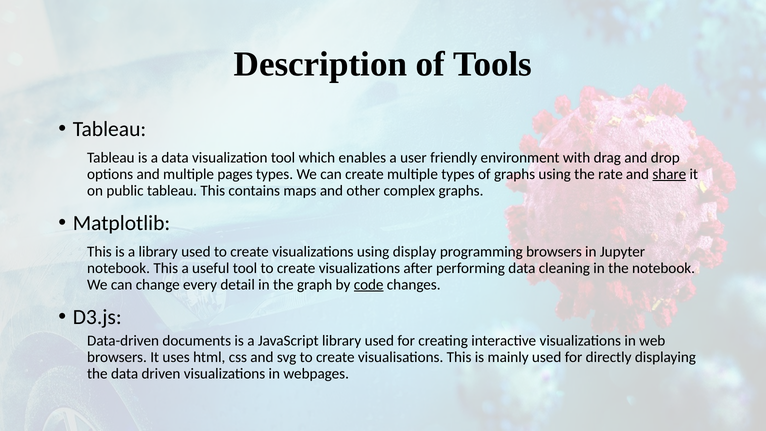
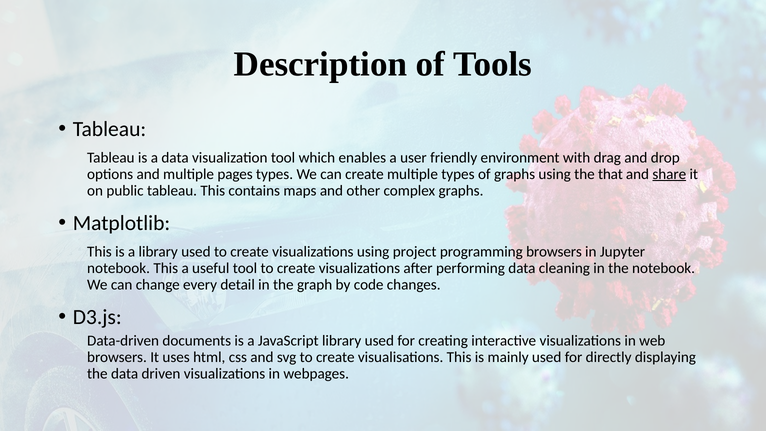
rate: rate -> that
display: display -> project
code underline: present -> none
